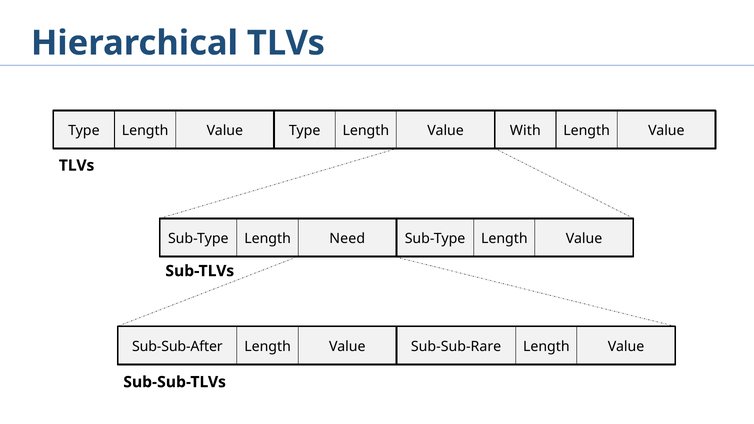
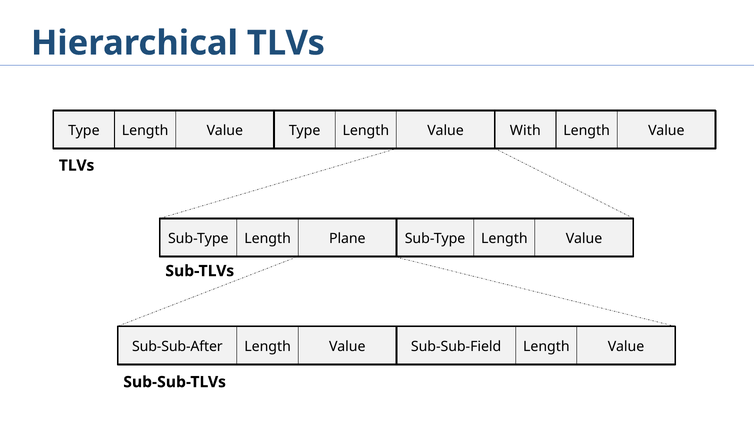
Need: Need -> Plane
Sub-Sub-Rare: Sub-Sub-Rare -> Sub-Sub-Field
